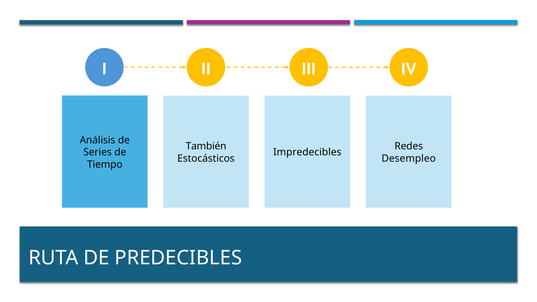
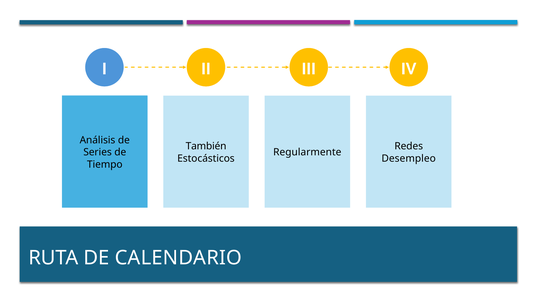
Impredecibles: Impredecibles -> Regularmente
PREDECIBLES: PREDECIBLES -> CALENDARIO
